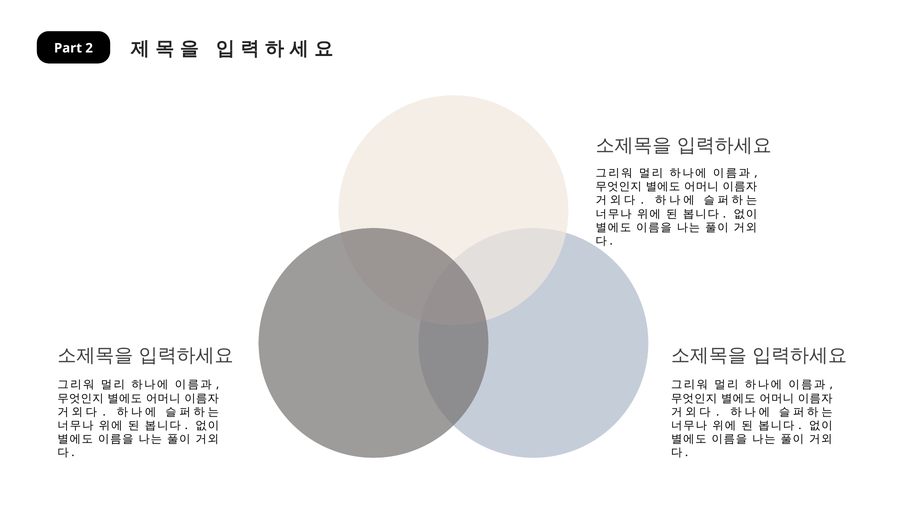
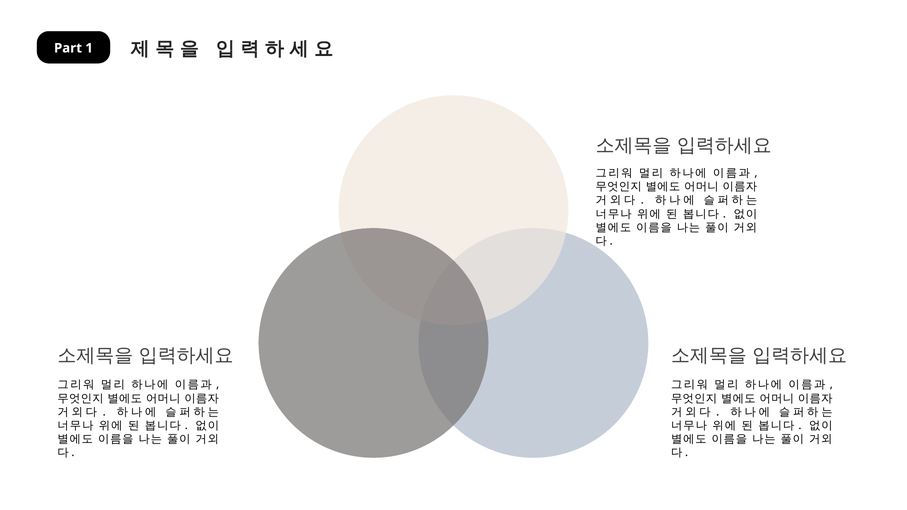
2: 2 -> 1
